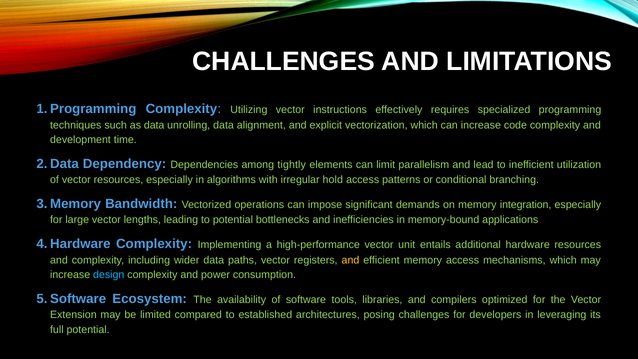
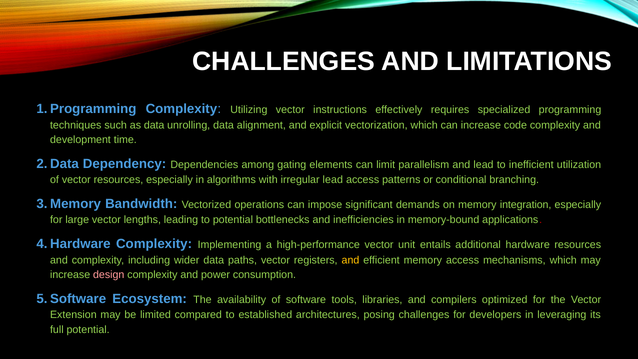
tightly: tightly -> gating
irregular hold: hold -> lead
design colour: light blue -> pink
